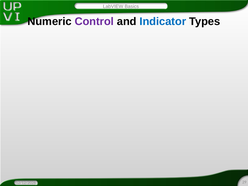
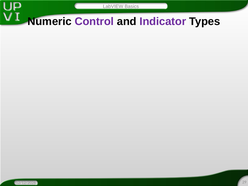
Indicator colour: blue -> purple
